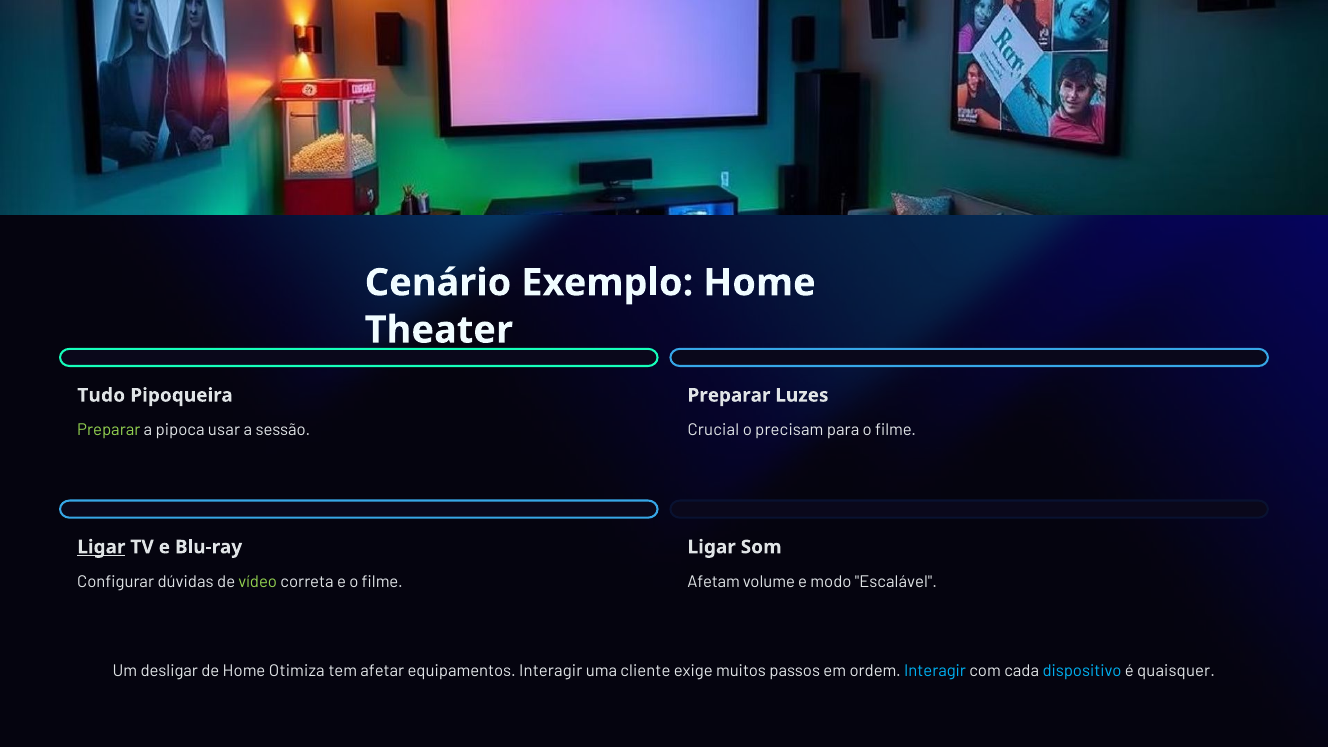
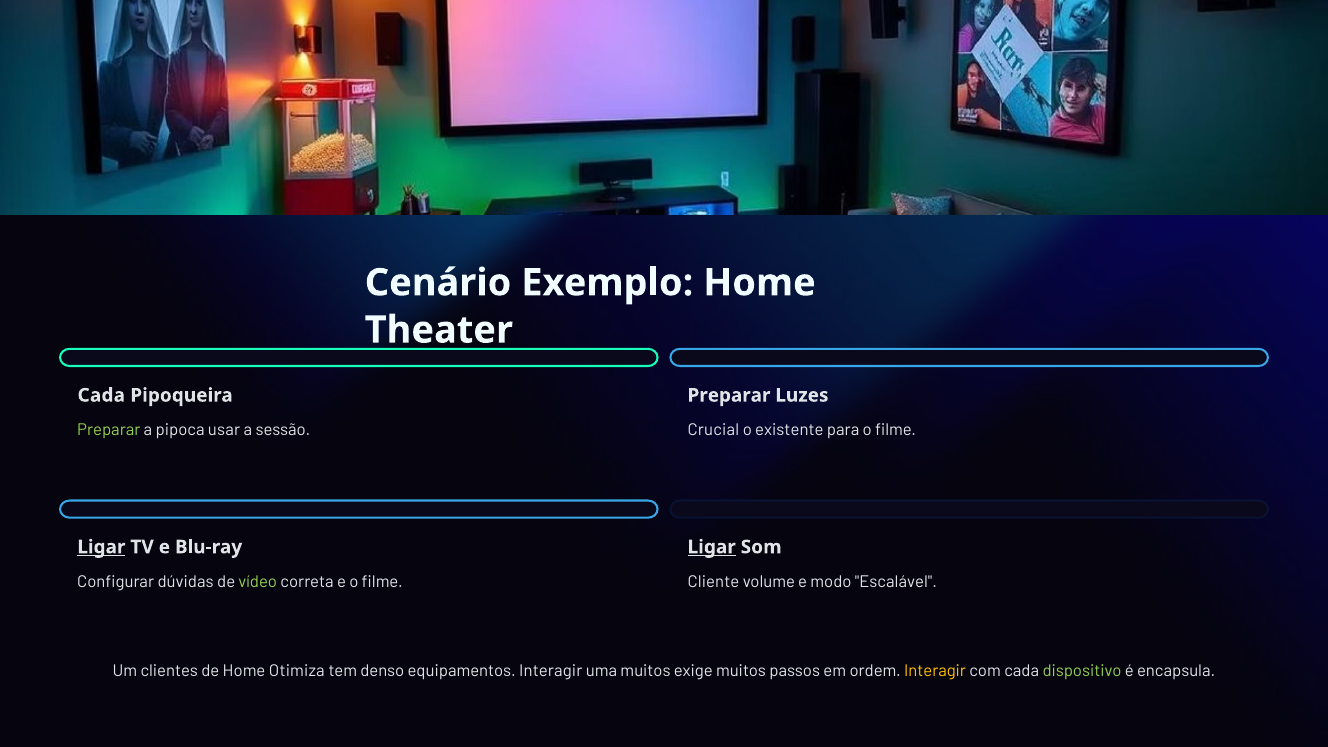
Tudo at (101, 395): Tudo -> Cada
precisam: precisam -> existente
Ligar at (712, 547) underline: none -> present
Afetam: Afetam -> Cliente
desligar: desligar -> clientes
afetar: afetar -> denso
uma cliente: cliente -> muitos
Interagir at (935, 671) colour: light blue -> yellow
dispositivo colour: light blue -> light green
quaisquer: quaisquer -> encapsula
